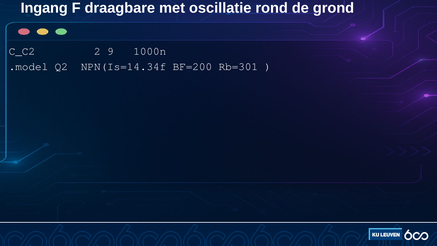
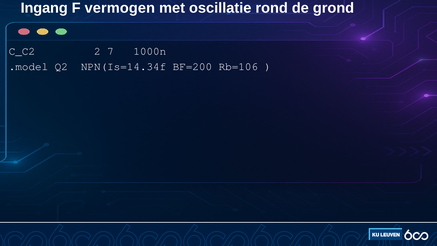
draagbare: draagbare -> vermogen
9: 9 -> 7
Rb=301: Rb=301 -> Rb=106
